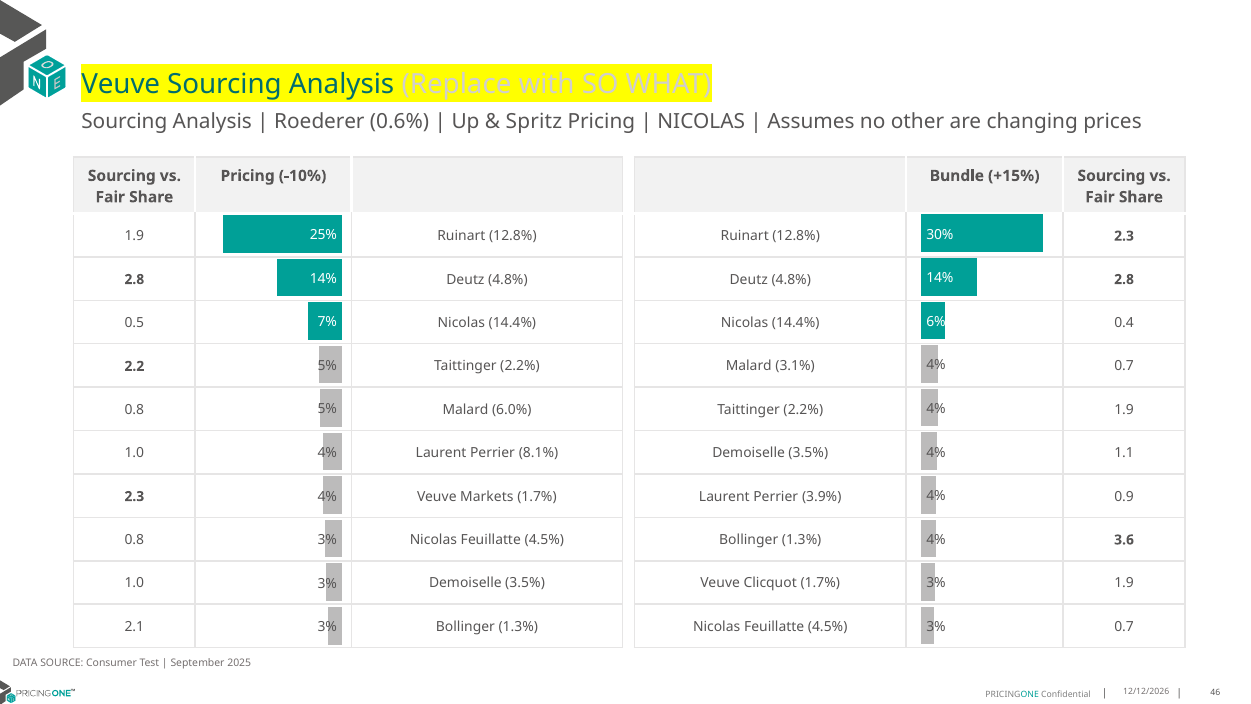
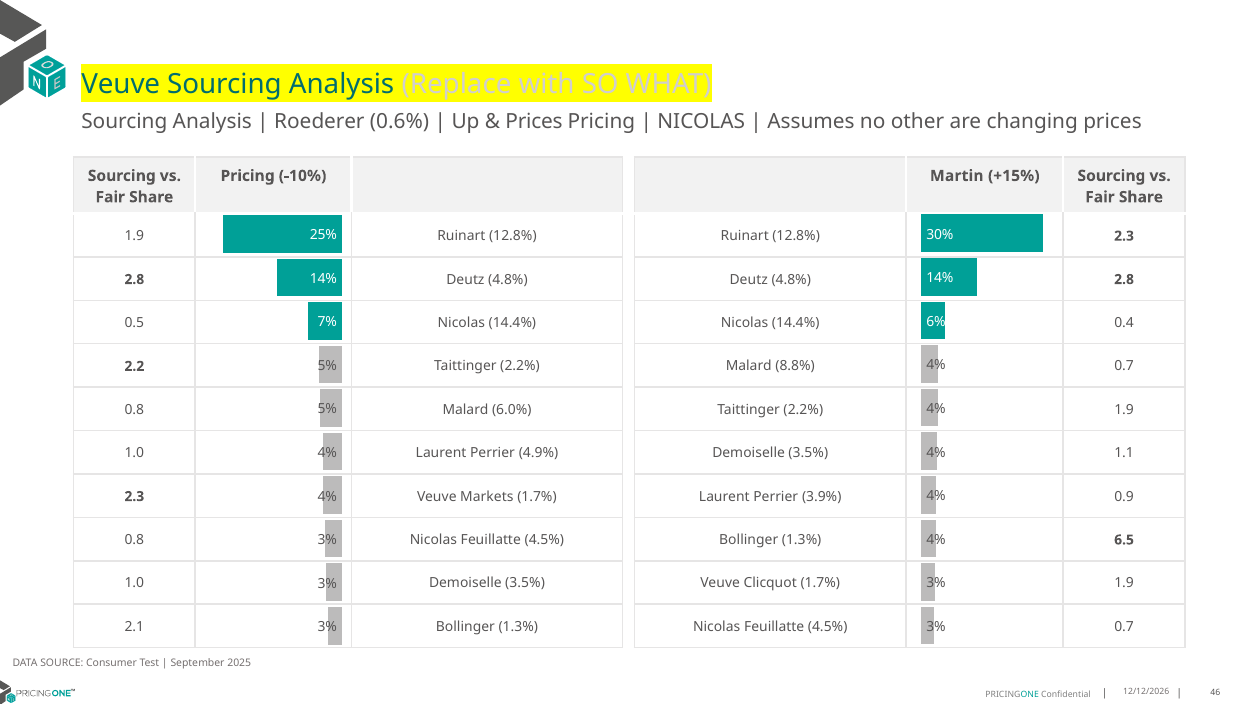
Spritz at (534, 122): Spritz -> Prices
Bundle: Bundle -> Martin
3.1%: 3.1% -> 8.8%
8.1%: 8.1% -> 4.9%
3.6: 3.6 -> 6.5
